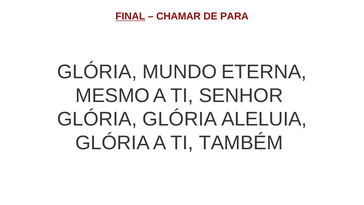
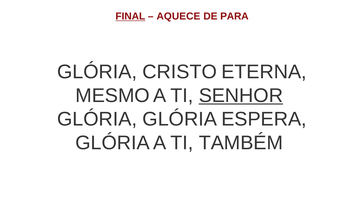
CHAMAR: CHAMAR -> AQUECE
MUNDO: MUNDO -> CRISTO
SENHOR underline: none -> present
ALELUIA: ALELUIA -> ESPERA
